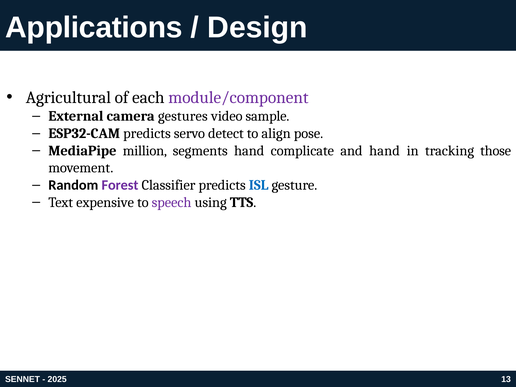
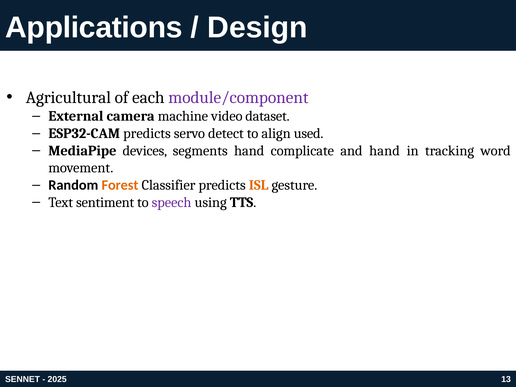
gestures: gestures -> machine
sample: sample -> dataset
pose: pose -> used
million: million -> devices
those: those -> word
Forest colour: purple -> orange
ISL colour: blue -> orange
expensive: expensive -> sentiment
